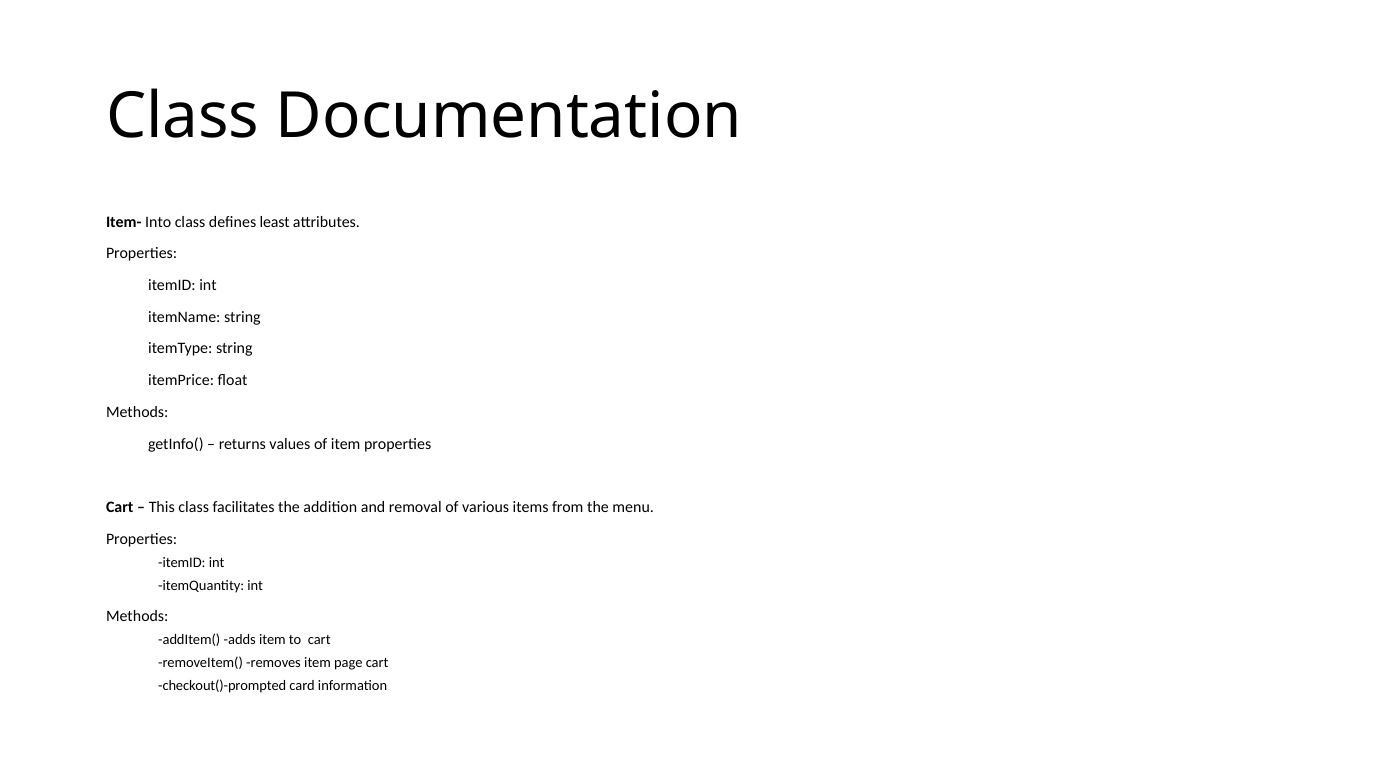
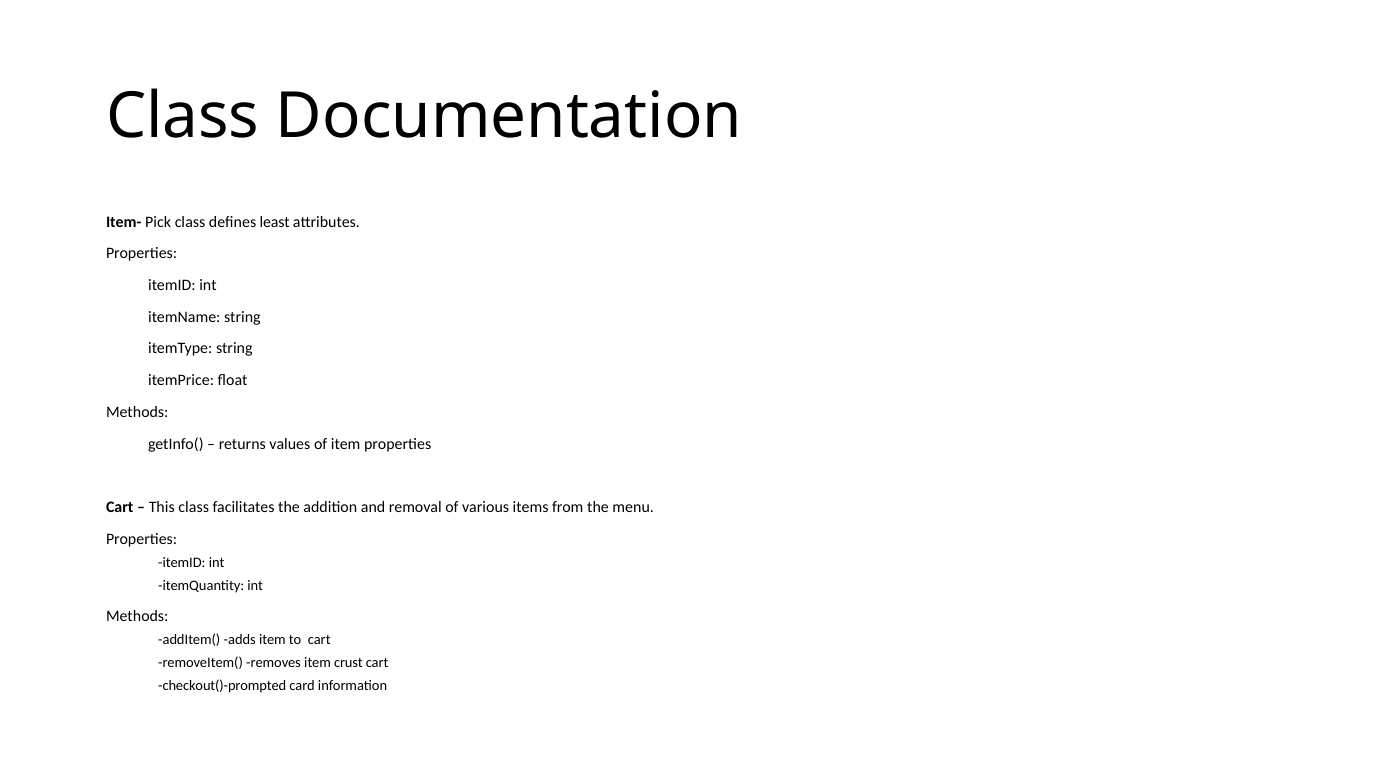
Into: Into -> Pick
page: page -> crust
